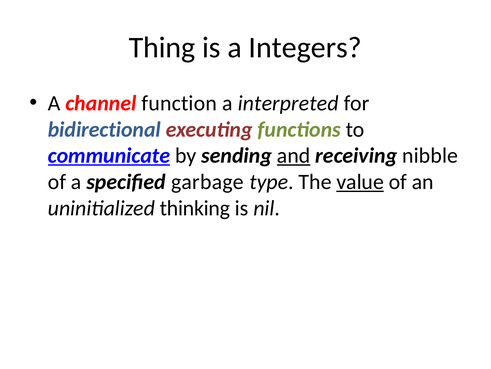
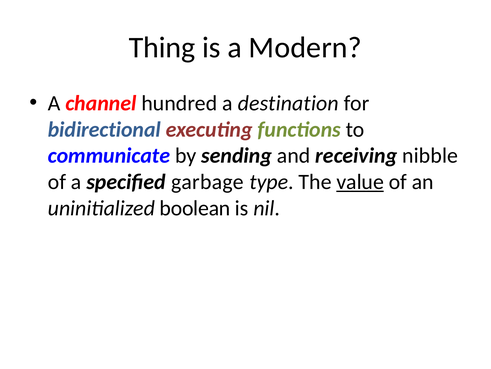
Integers: Integers -> Modern
function: function -> hundred
interpreted: interpreted -> destination
communicate underline: present -> none
and underline: present -> none
thinking: thinking -> boolean
